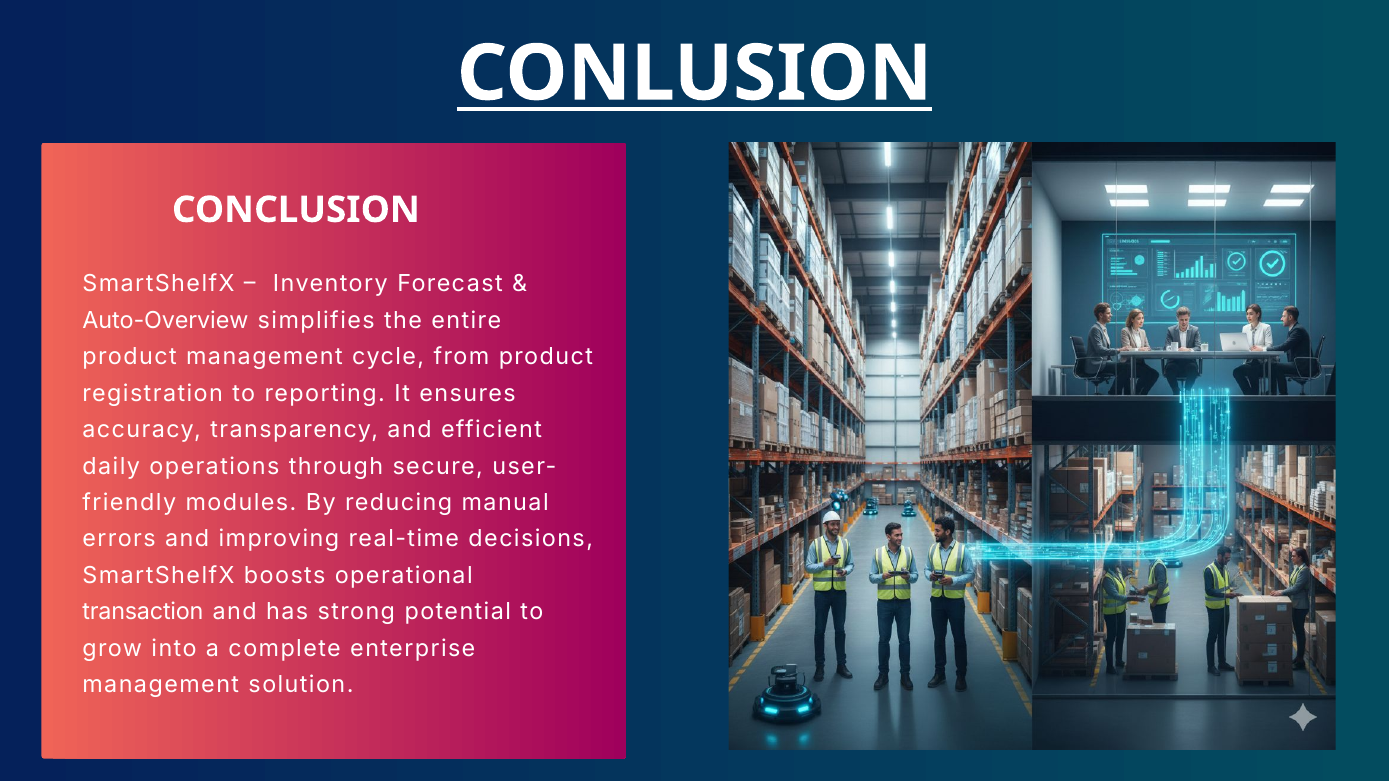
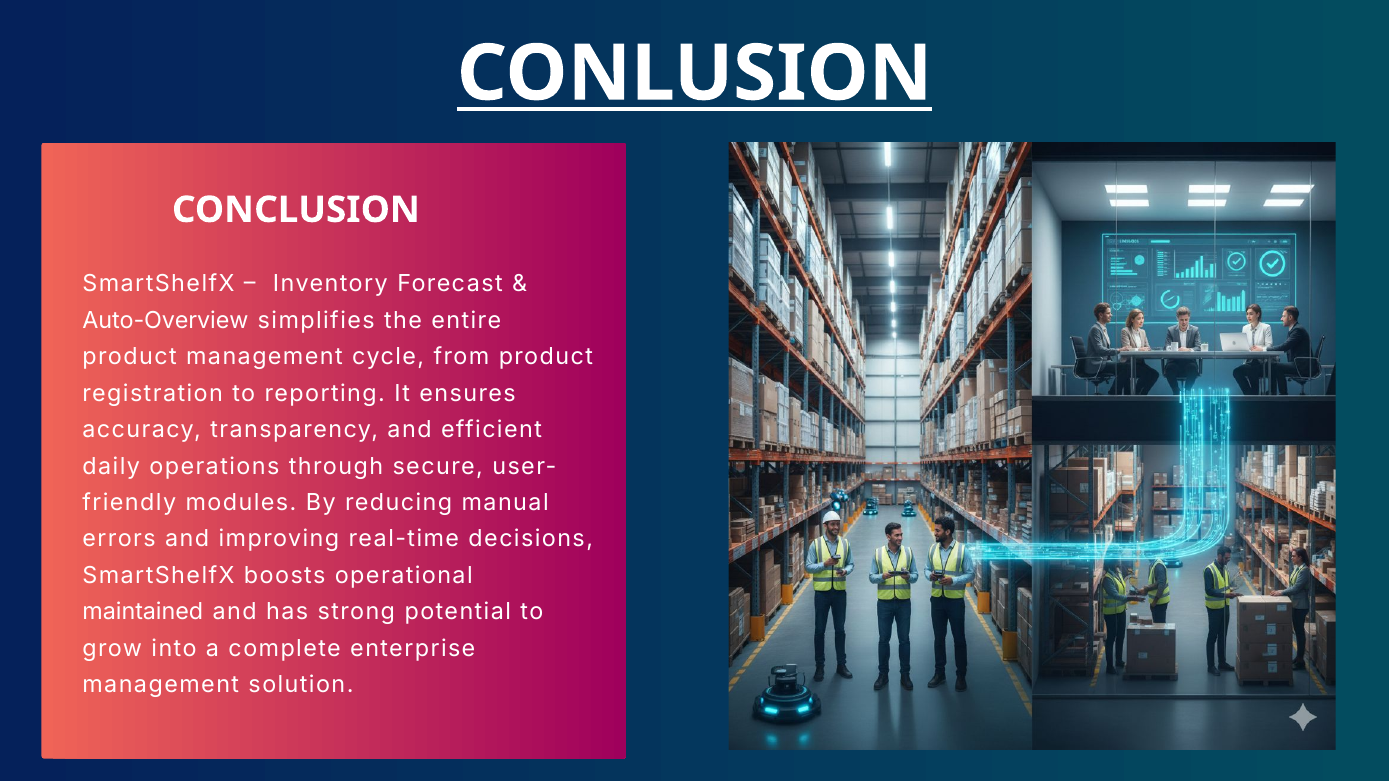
transaction: transaction -> maintained
